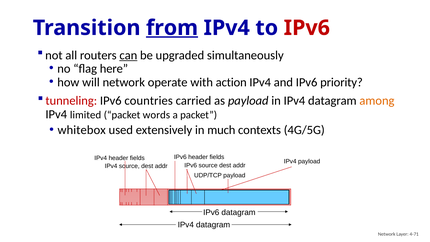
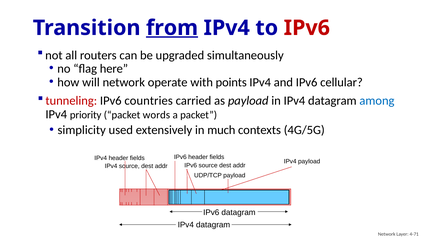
can underline: present -> none
action: action -> points
priority: priority -> cellular
among colour: orange -> blue
limited: limited -> priority
whitebox: whitebox -> simplicity
